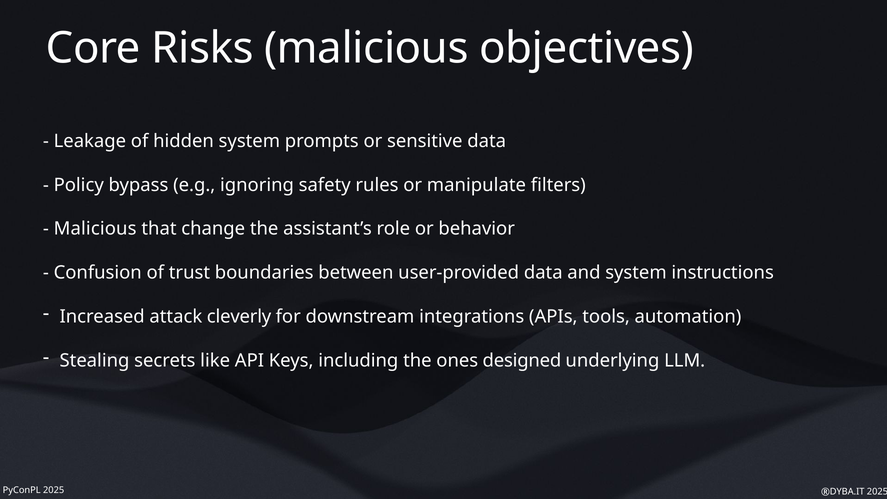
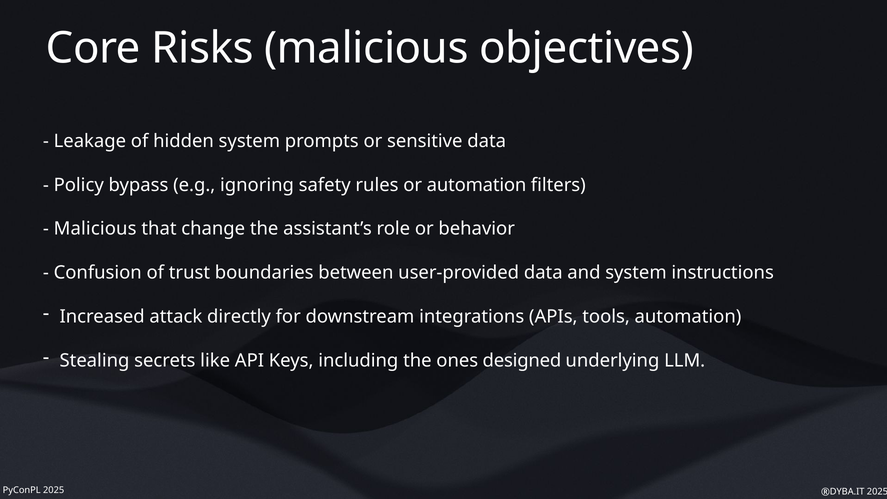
or manipulate: manipulate -> automation
cleverly: cleverly -> directly
